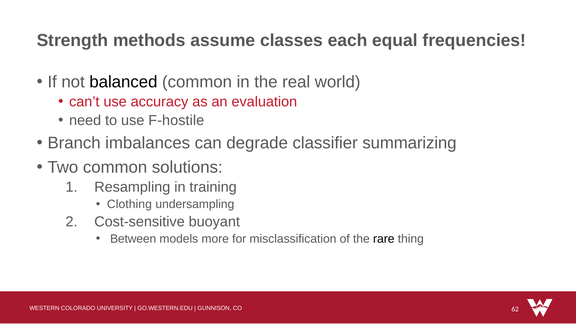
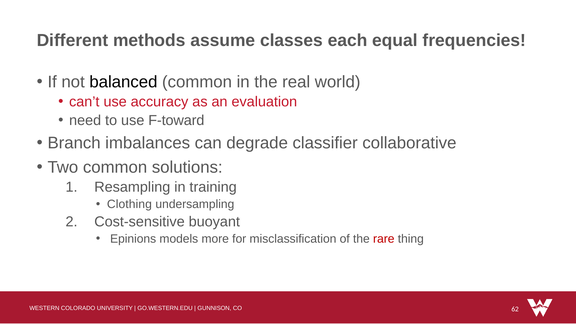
Strength: Strength -> Different
F-hostile: F-hostile -> F-toward
summarizing: summarizing -> collaborative
Between: Between -> Epinions
rare colour: black -> red
